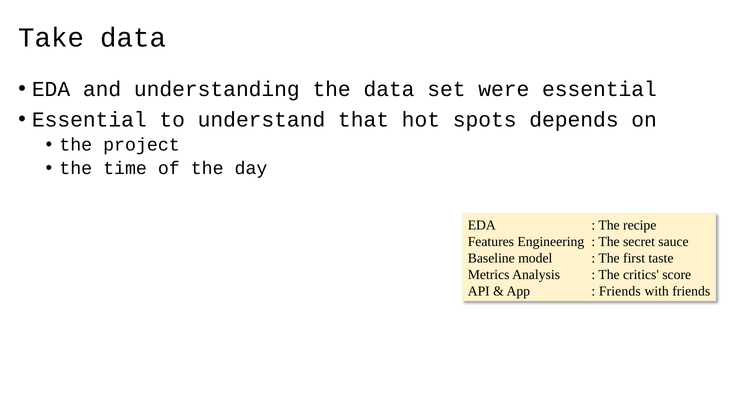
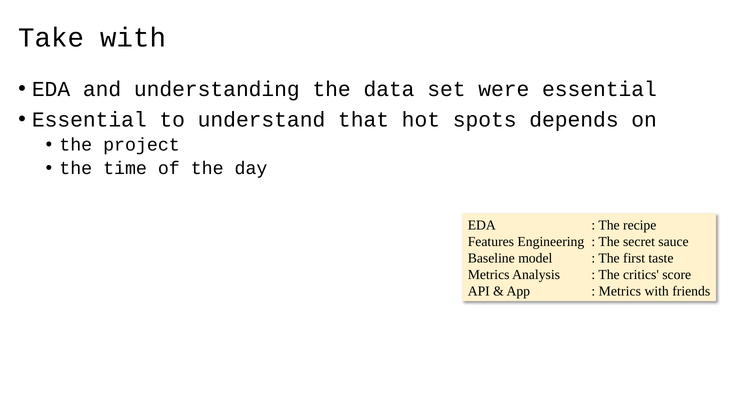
Take data: data -> with
Friends at (620, 291): Friends -> Metrics
